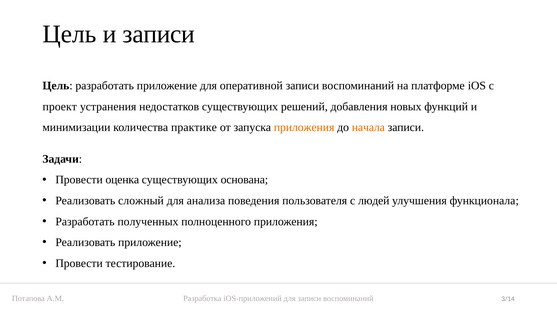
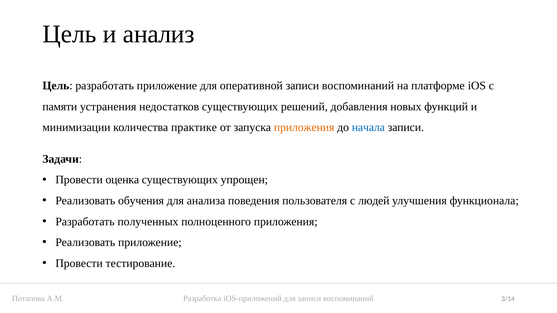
и записи: записи -> анализ
проект: проект -> памяти
начала colour: orange -> blue
основана: основана -> упрощен
сложный: сложный -> обучения
